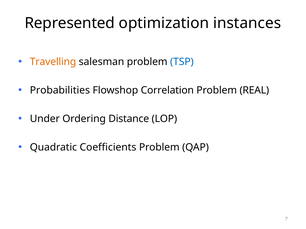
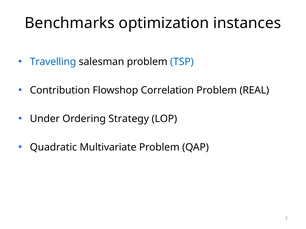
Represented: Represented -> Benchmarks
Travelling colour: orange -> blue
Probabilities: Probabilities -> Contribution
Distance: Distance -> Strategy
Coefficients: Coefficients -> Multivariate
